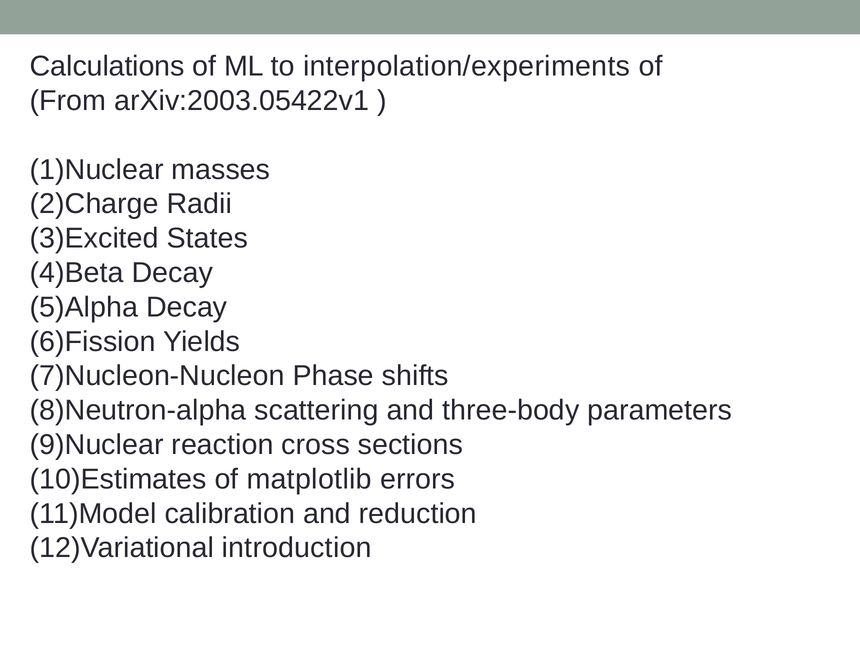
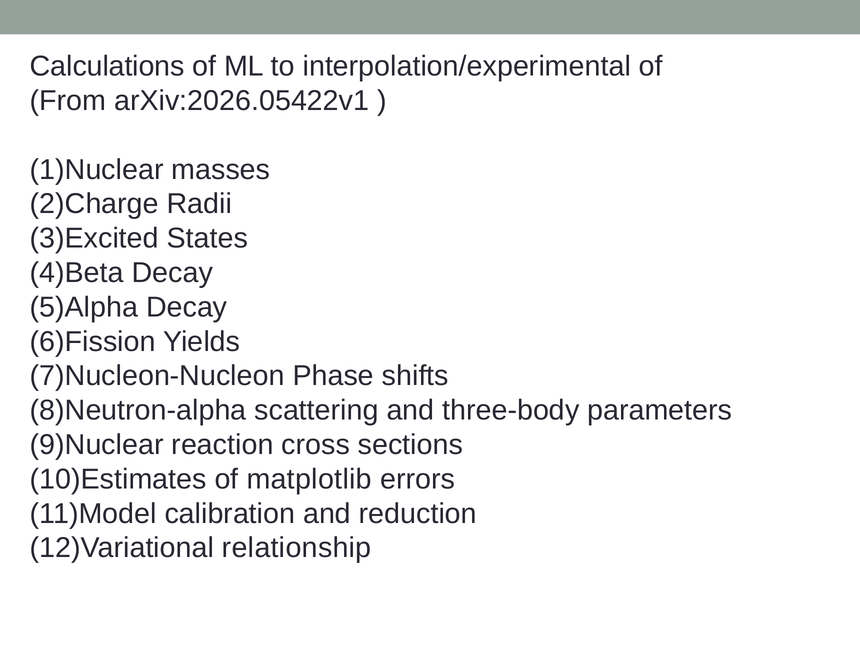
interpolation/experiments: interpolation/experiments -> interpolation/experimental
arXiv:2003.05422v1: arXiv:2003.05422v1 -> arXiv:2026.05422v1
introduction: introduction -> relationship
